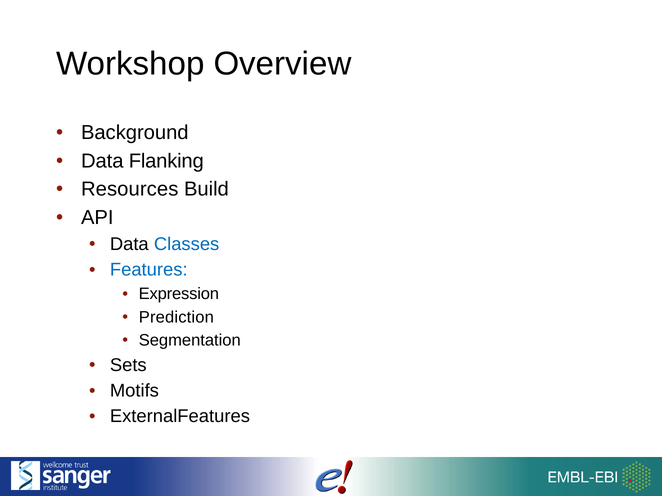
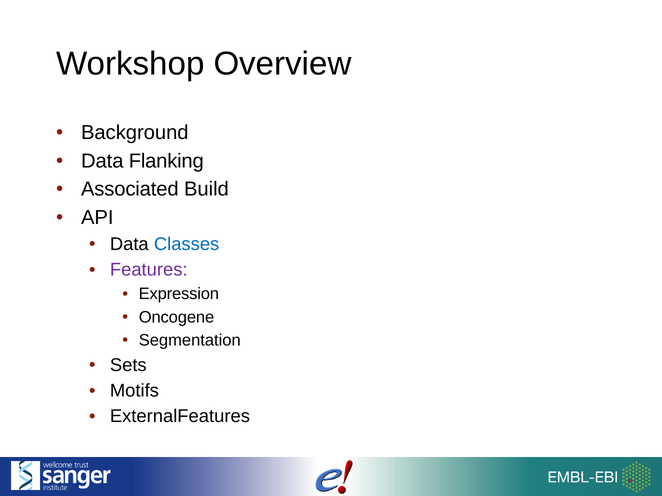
Resources: Resources -> Associated
Features colour: blue -> purple
Prediction: Prediction -> Oncogene
